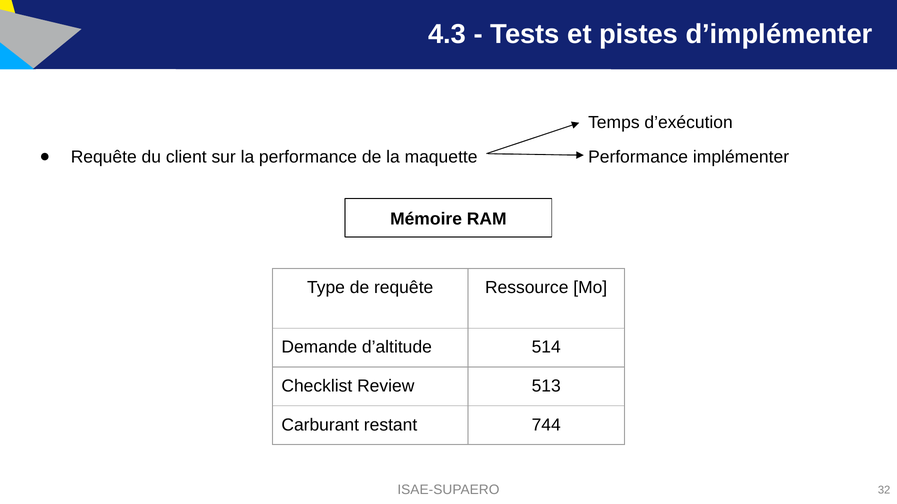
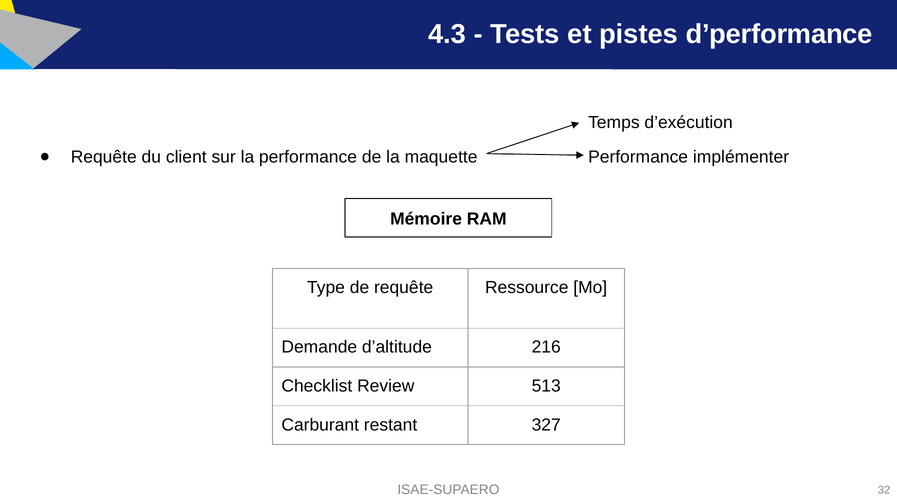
d’implémenter: d’implémenter -> d’performance
514: 514 -> 216
744: 744 -> 327
